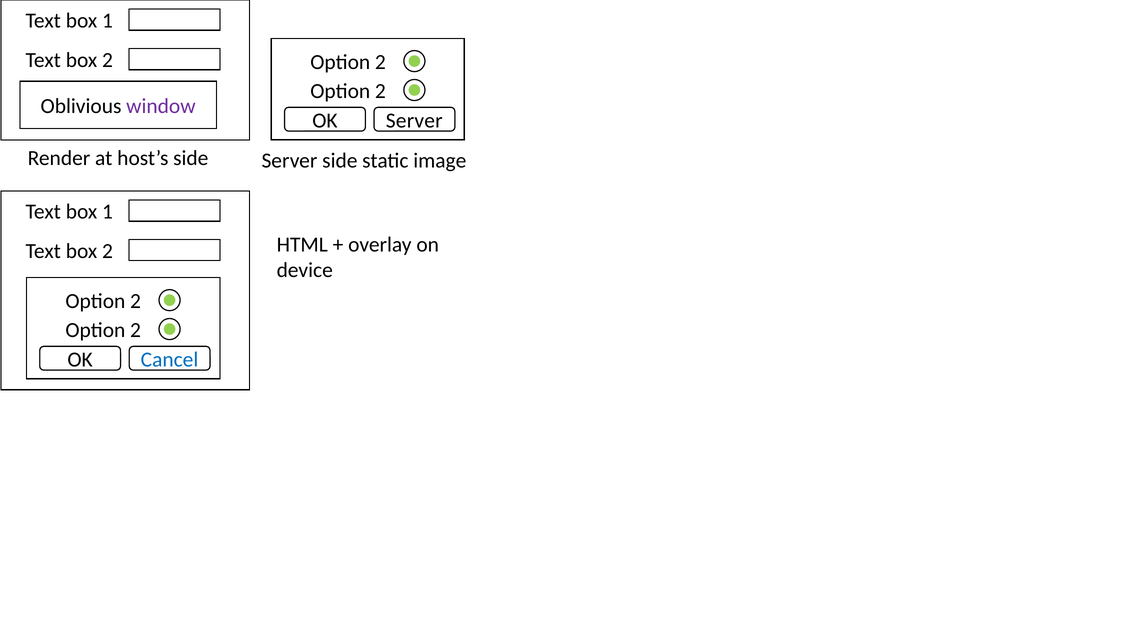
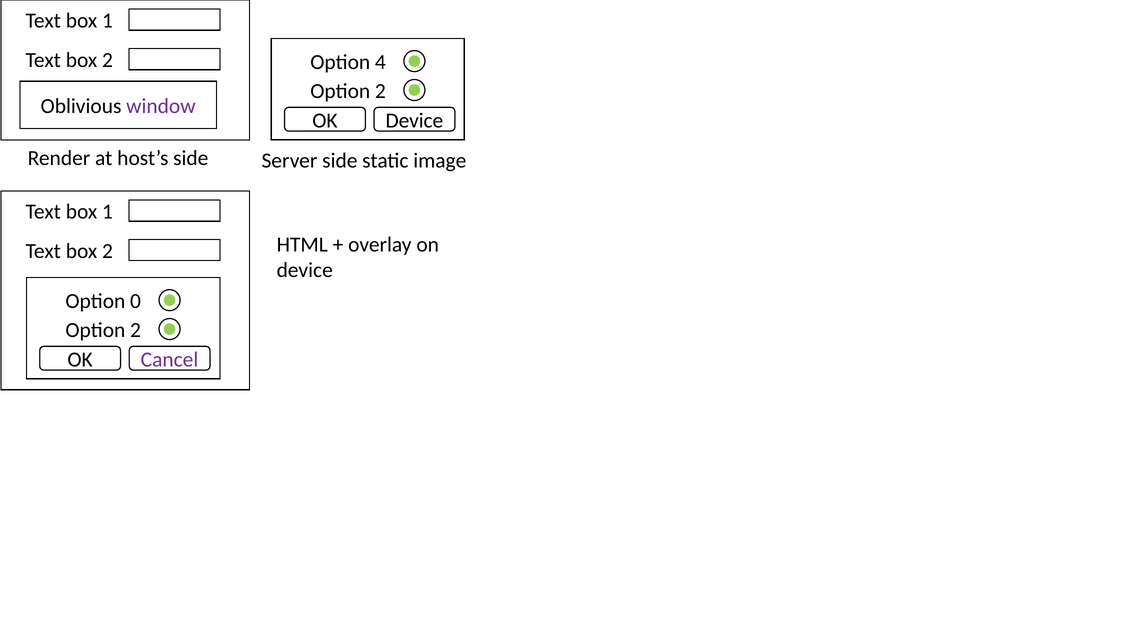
2 at (380, 62): 2 -> 4
OK Server: Server -> Device
2 at (136, 301): 2 -> 0
Cancel colour: blue -> purple
